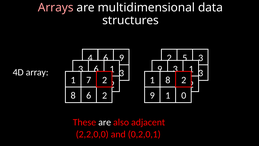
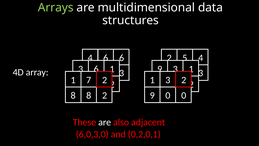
Arrays colour: pink -> light green
9 at (122, 58): 9 -> 6
3 at (201, 58): 3 -> 4
8 at (168, 80): 8 -> 3
8 6: 6 -> 8
9 1: 1 -> 0
2,2,0,0: 2,2,0,0 -> 6,0,3,0
